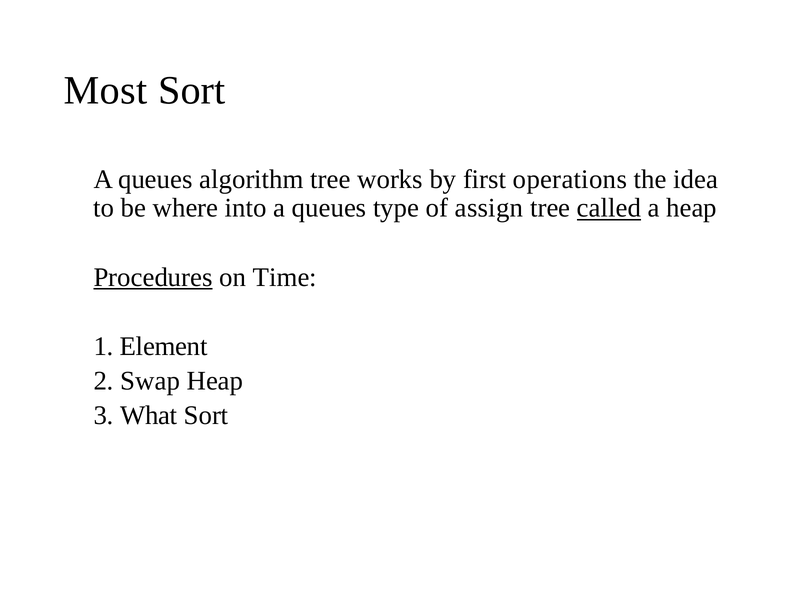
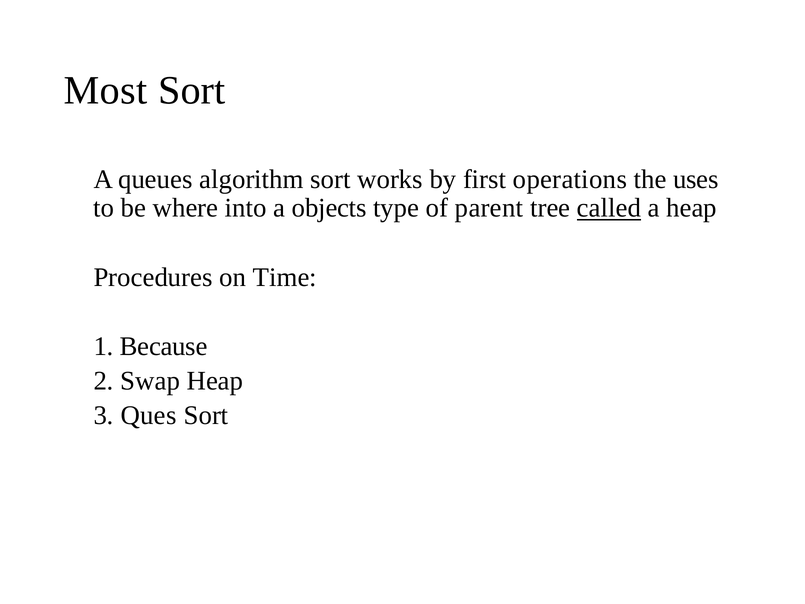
algorithm tree: tree -> sort
idea: idea -> uses
into a queues: queues -> objects
assign: assign -> parent
Procedures underline: present -> none
Element: Element -> Because
What: What -> Ques
